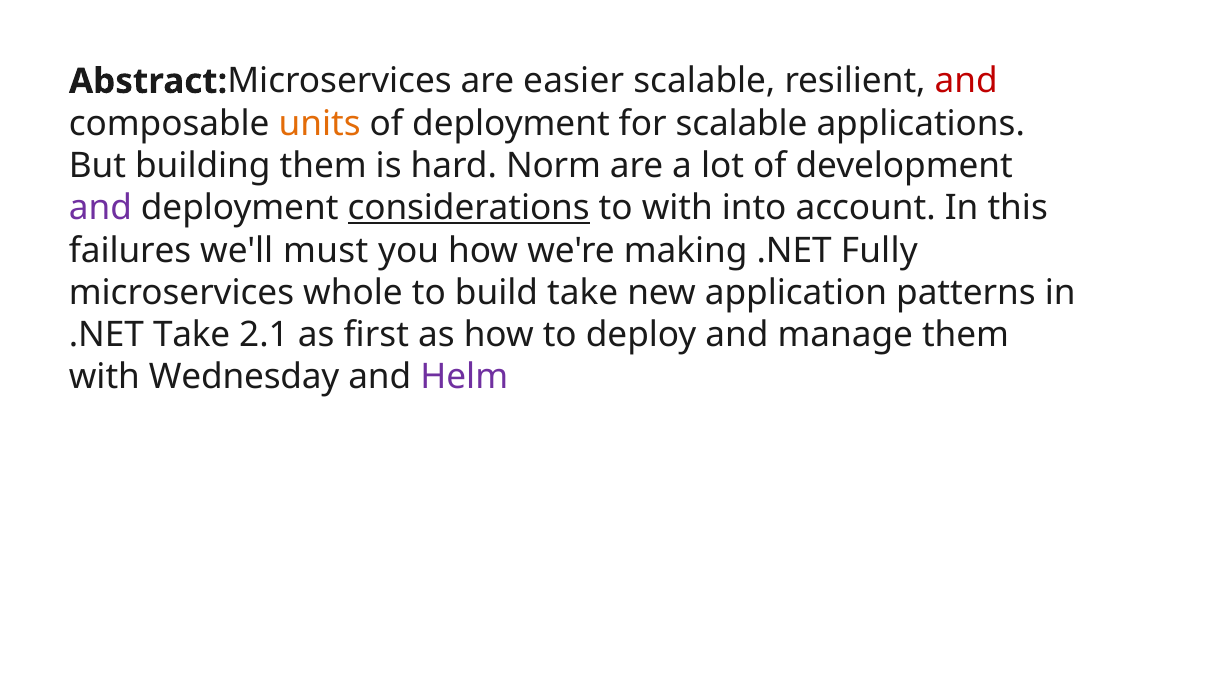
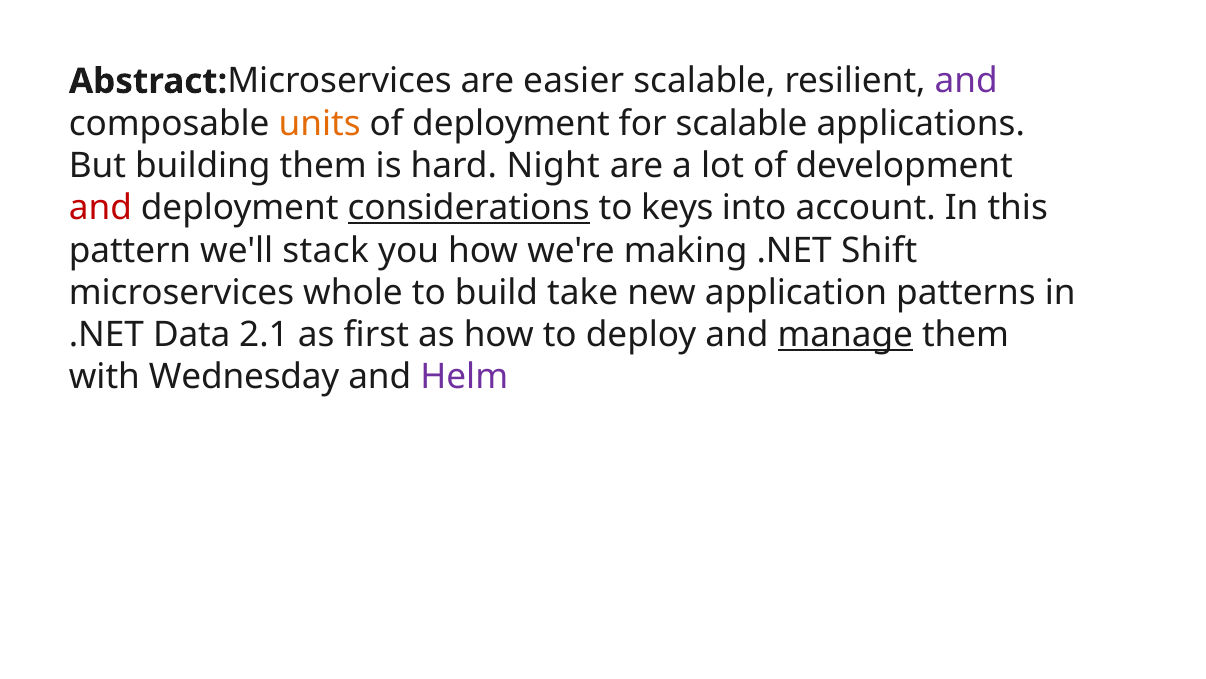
and at (966, 81) colour: red -> purple
Norm: Norm -> Night
and at (100, 208) colour: purple -> red
to with: with -> keys
failures: failures -> pattern
must: must -> stack
Fully: Fully -> Shift
.NET Take: Take -> Data
manage underline: none -> present
